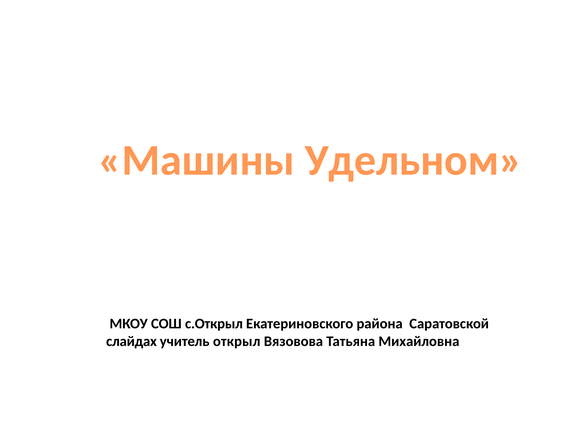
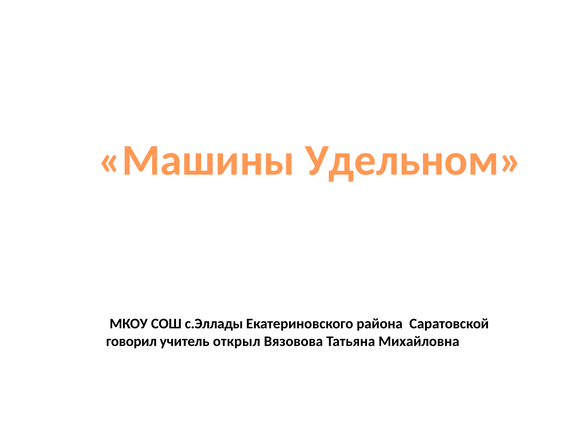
с.Открыл: с.Открыл -> с.Эллады
слайдах: слайдах -> говорил
